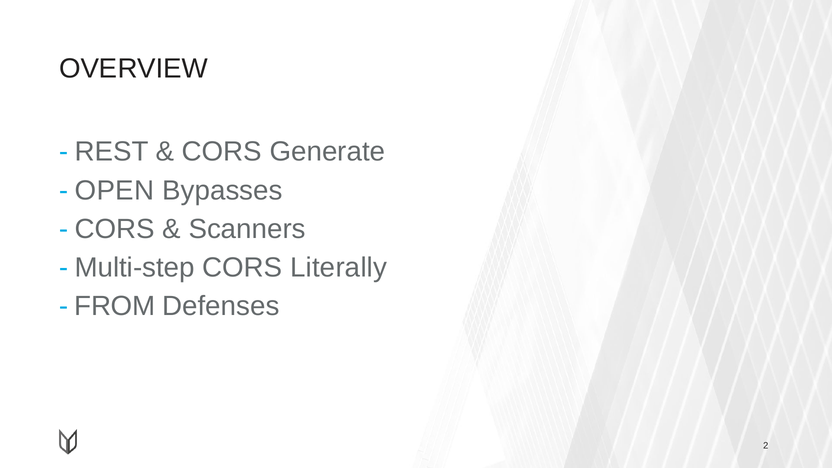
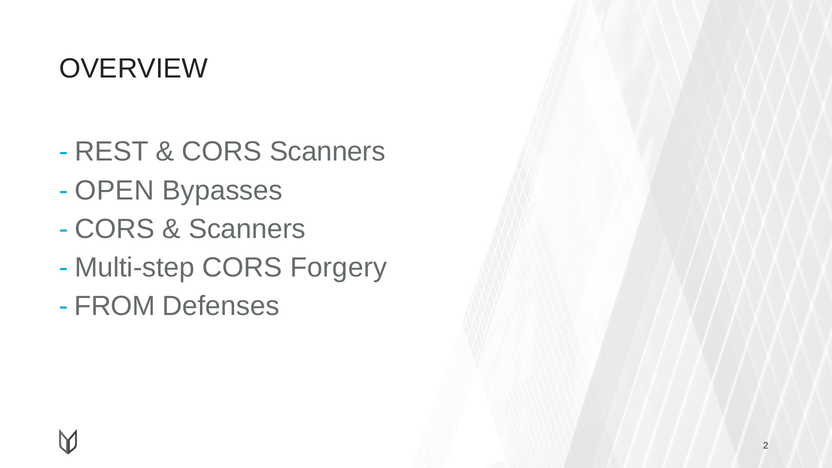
CORS Generate: Generate -> Scanners
Literally: Literally -> Forgery
